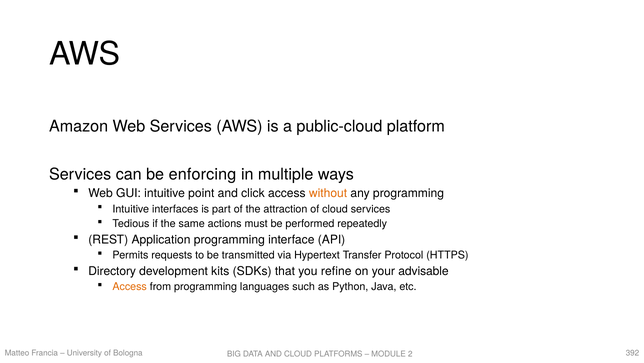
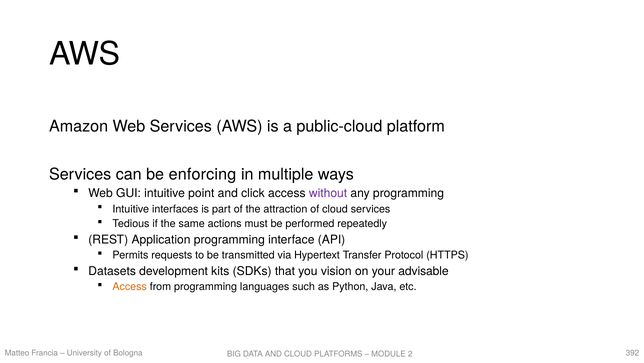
without colour: orange -> purple
Directory: Directory -> Datasets
refine: refine -> vision
